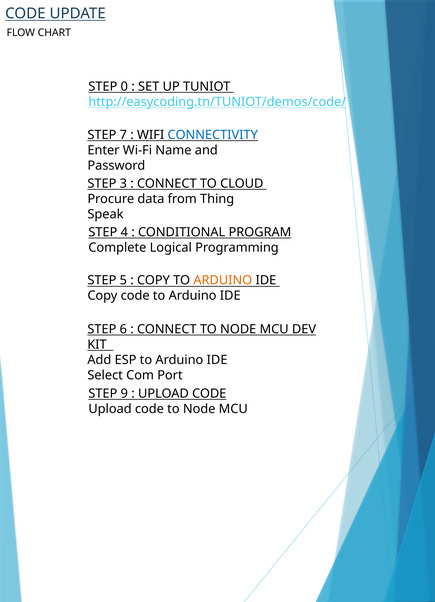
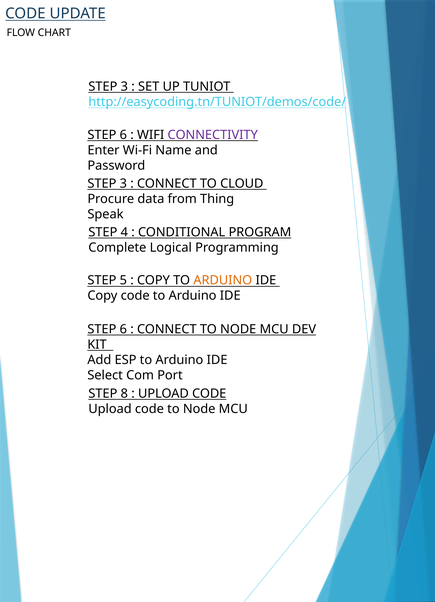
0 at (124, 87): 0 -> 3
7 at (123, 135): 7 -> 6
CONNECTIVITY colour: blue -> purple
9: 9 -> 8
